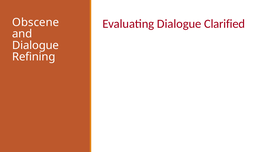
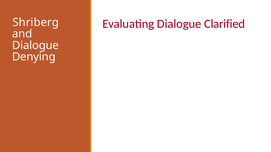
Obscene: Obscene -> Shriberg
Refining: Refining -> Denying
